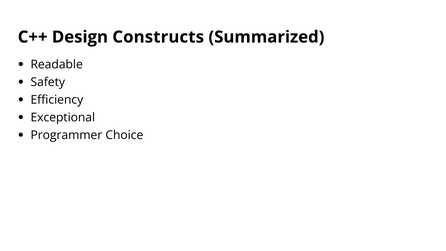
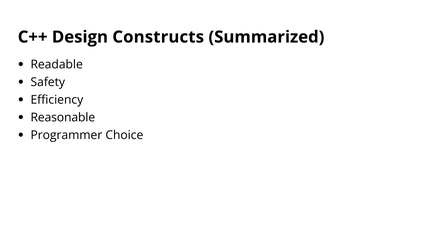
Exceptional: Exceptional -> Reasonable
